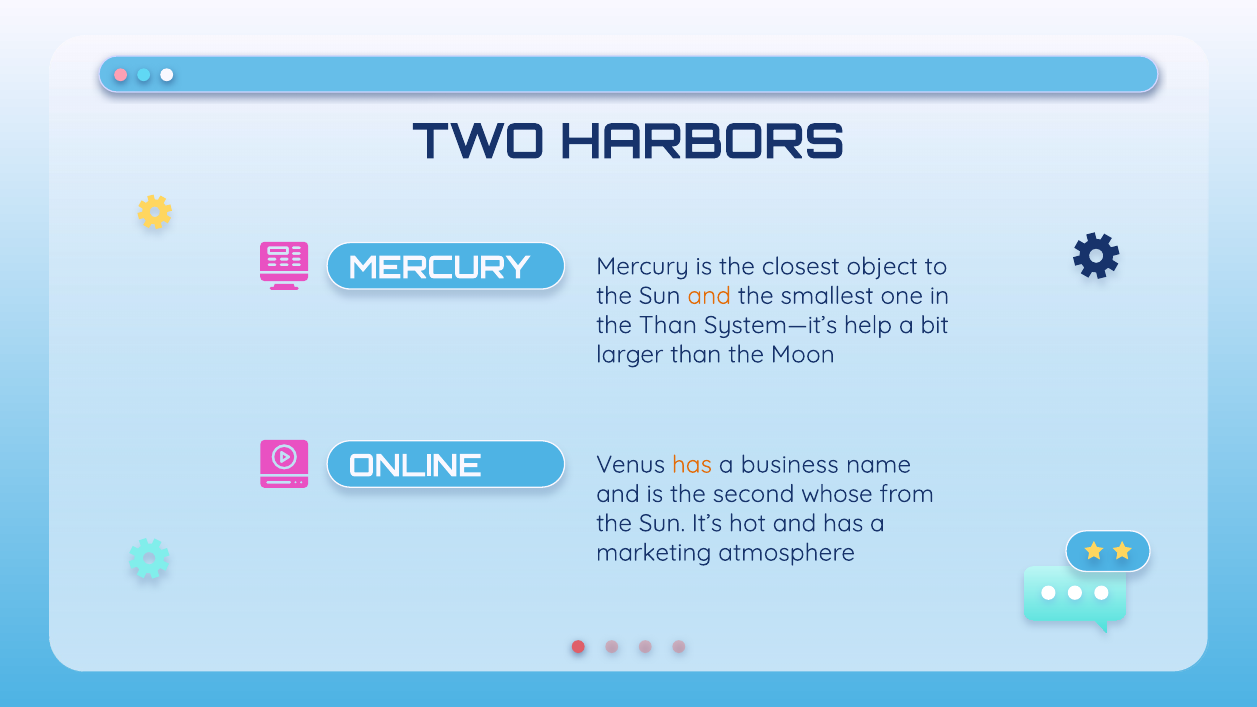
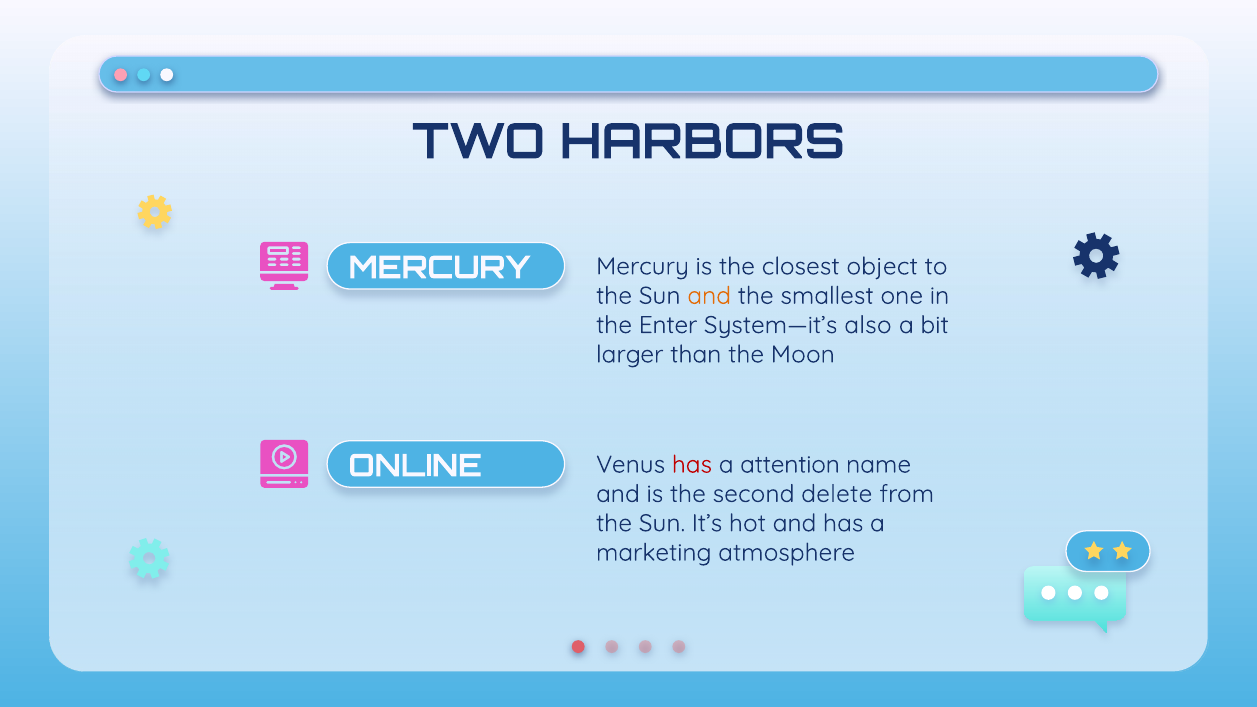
the Than: Than -> Enter
help: help -> also
has at (692, 465) colour: orange -> red
business: business -> attention
whose: whose -> delete
